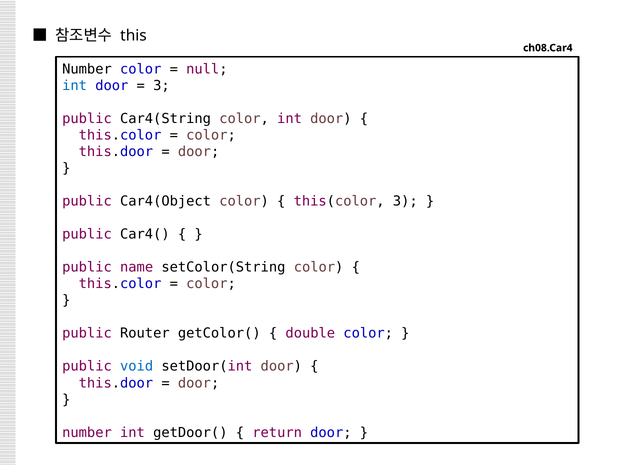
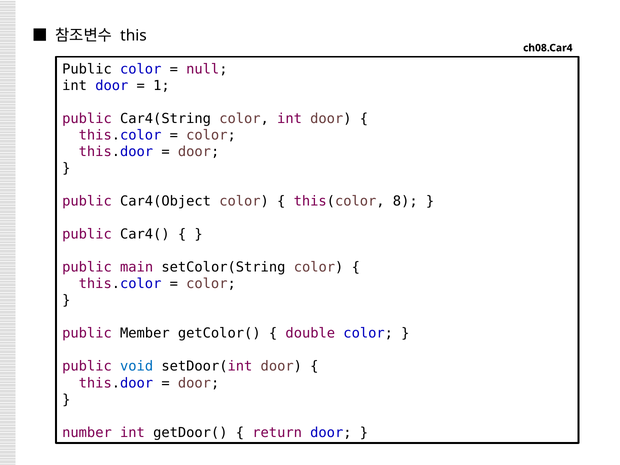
Number at (87, 69): Number -> Public
int at (75, 86) colour: blue -> black
3 at (161, 86): 3 -> 1
this(color 3: 3 -> 8
name: name -> main
Router: Router -> Member
